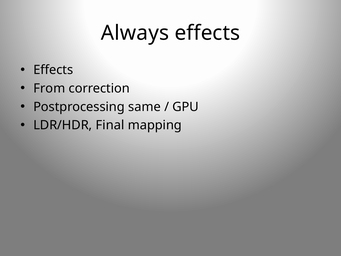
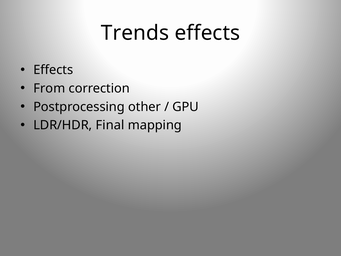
Always: Always -> Trends
same: same -> other
